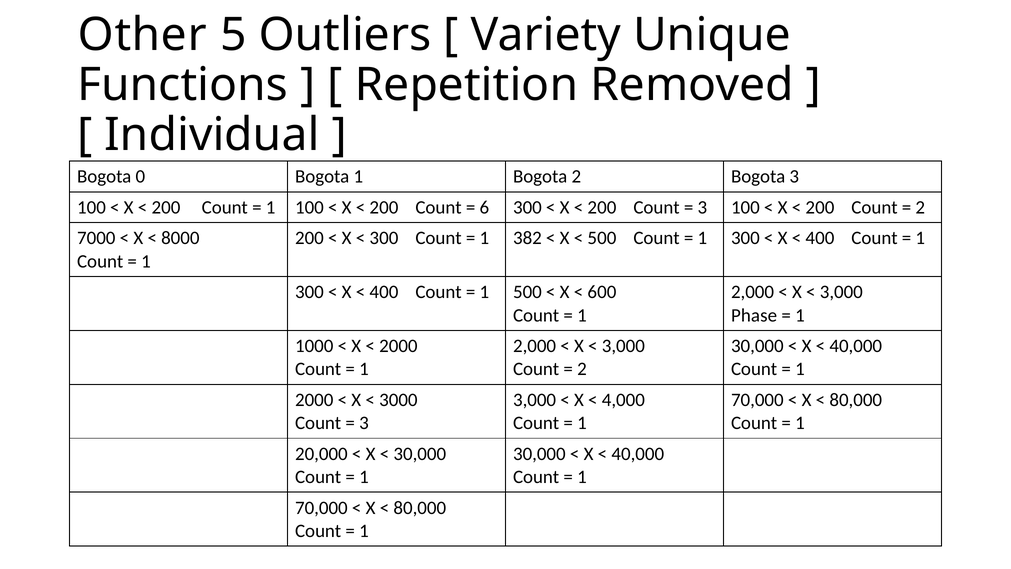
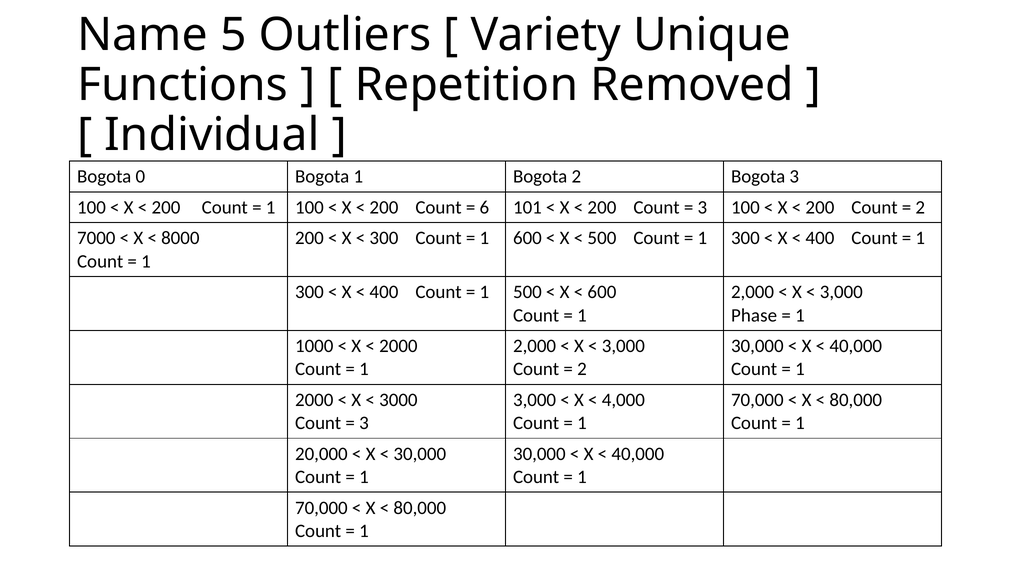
Other: Other -> Name
6 300: 300 -> 101
1 382: 382 -> 600
